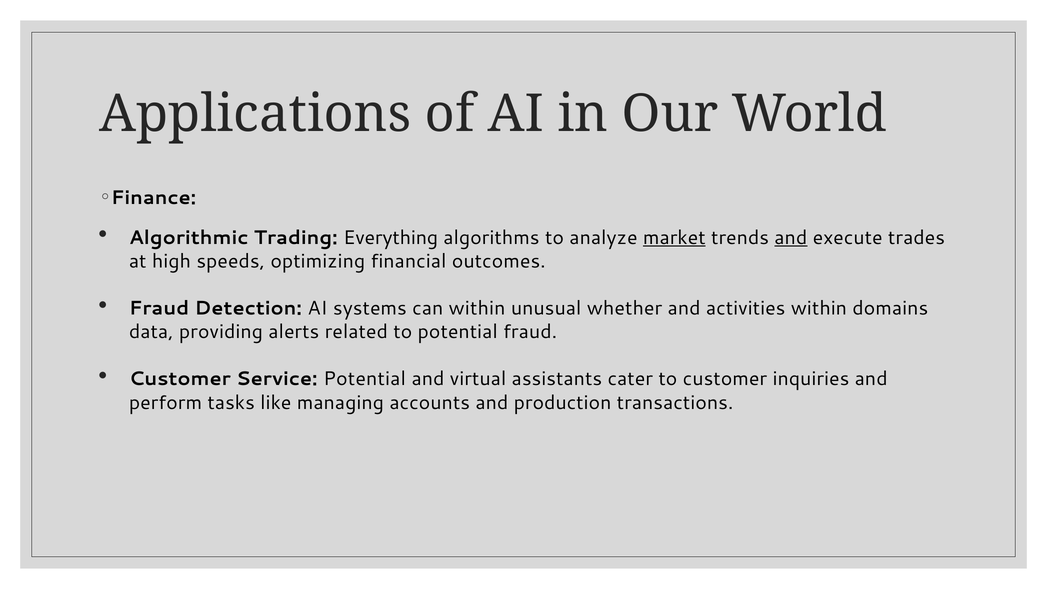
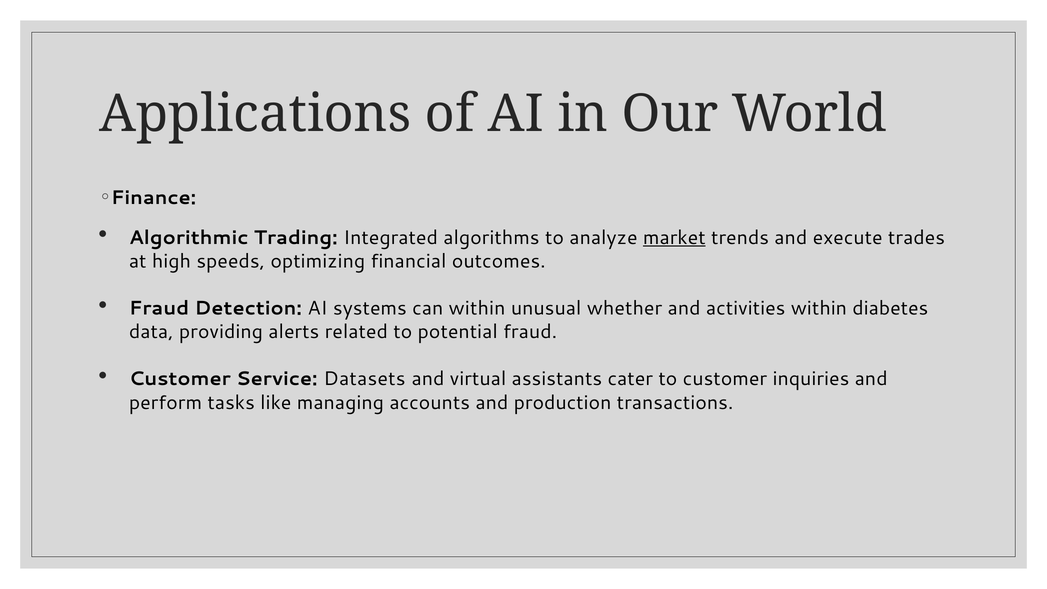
Everything: Everything -> Integrated
and at (791, 238) underline: present -> none
domains: domains -> diabetes
Service Potential: Potential -> Datasets
